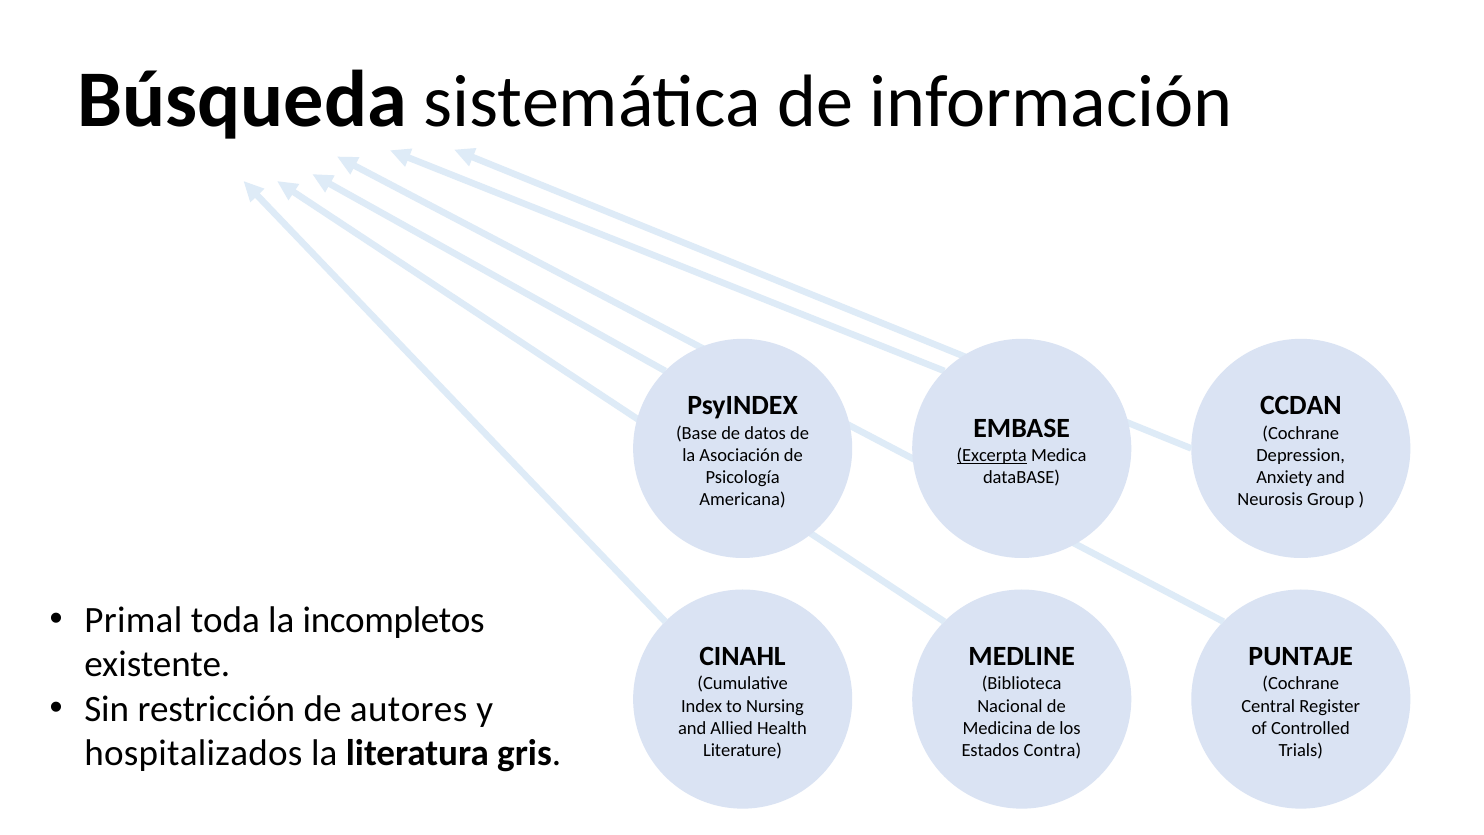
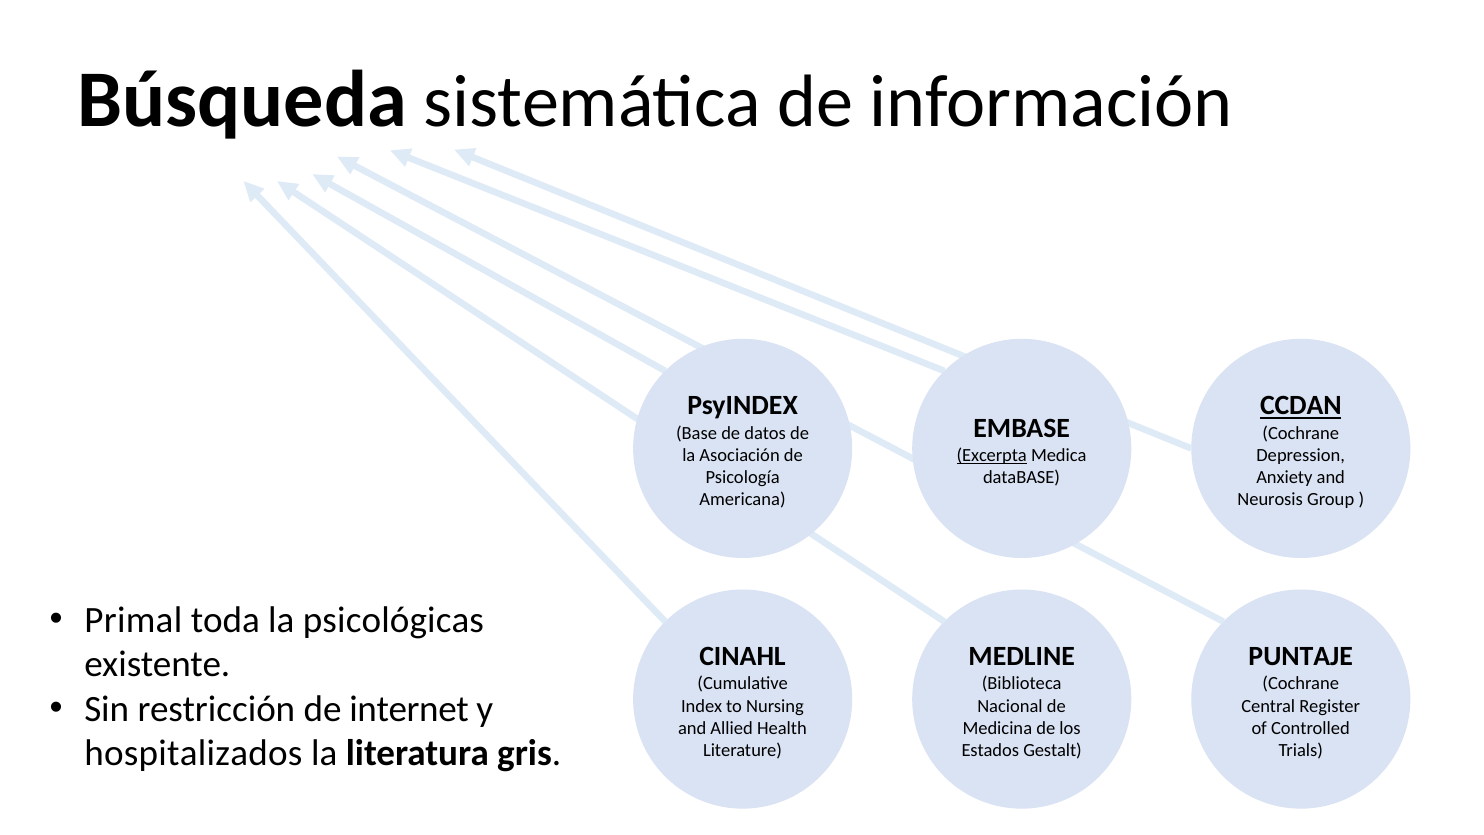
CCDAN underline: none -> present
incompletos: incompletos -> psicológicas
autores: autores -> internet
Contra: Contra -> Gestalt
